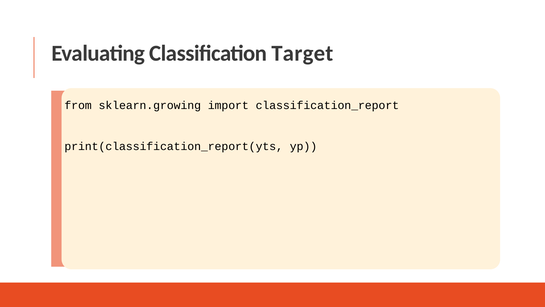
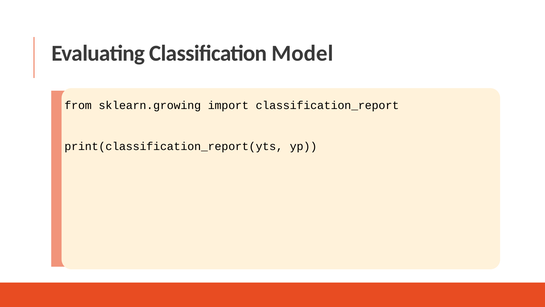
Target: Target -> Model
